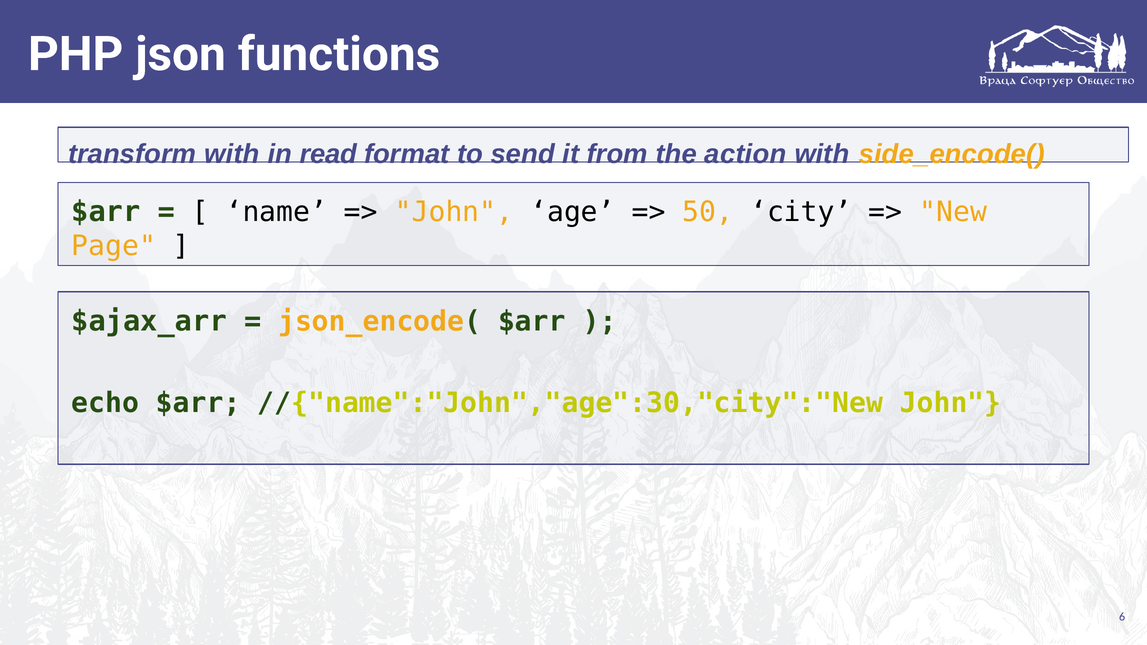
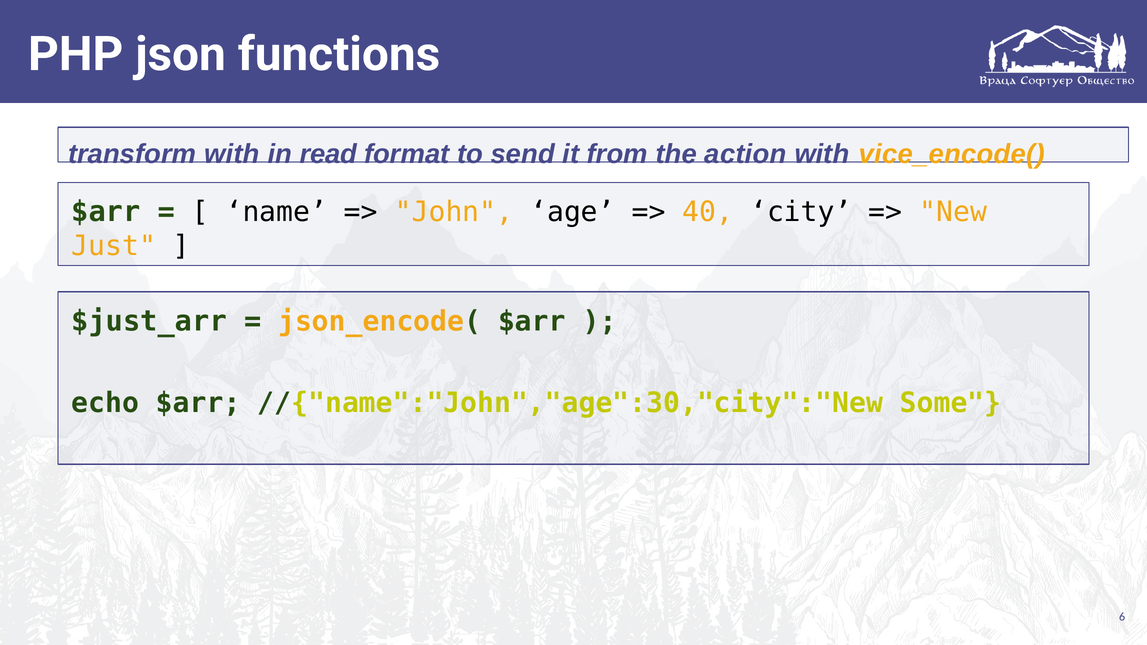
side_encode(: side_encode( -> vice_encode(
50: 50 -> 40
Page: Page -> Just
$ajax_arr: $ajax_arr -> $just_arr
//{"name":"John","age":30,"city":"New John: John -> Some
